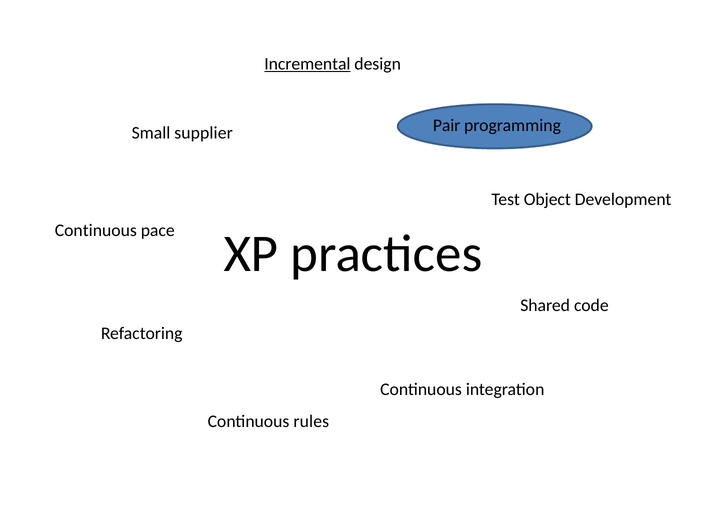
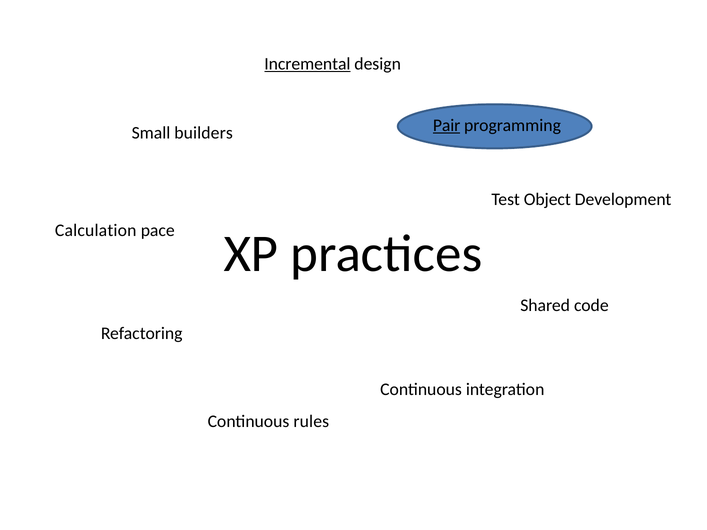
Pair underline: none -> present
supplier: supplier -> builders
Continuous at (96, 230): Continuous -> Calculation
